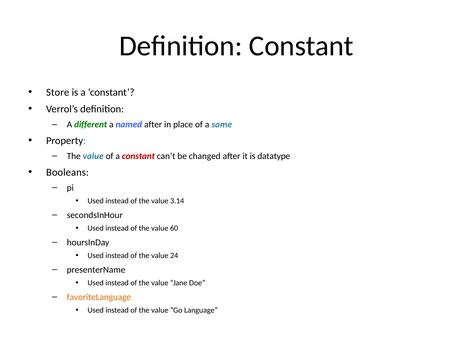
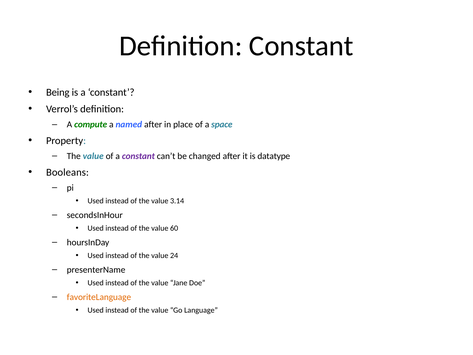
Store: Store -> Being
different: different -> compute
same: same -> space
constant at (138, 156) colour: red -> purple
